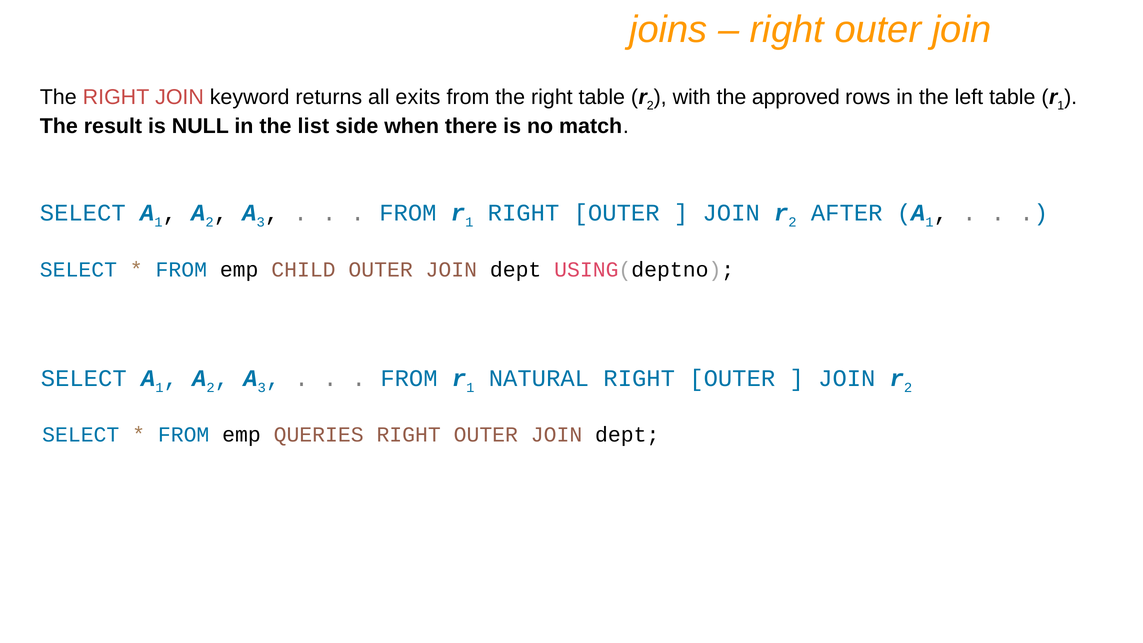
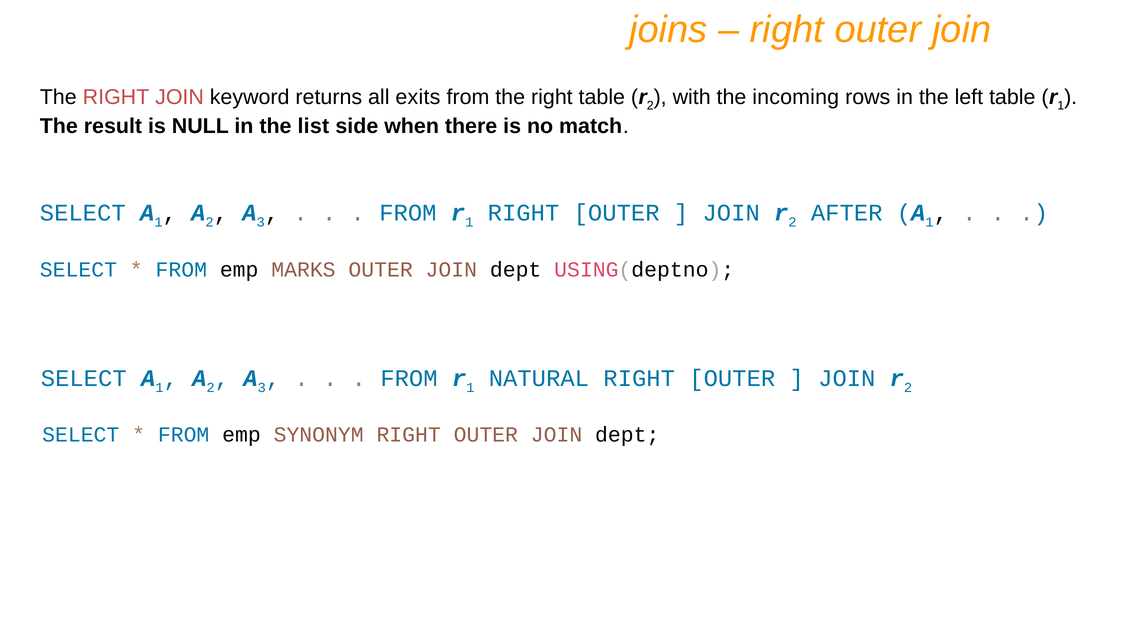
approved: approved -> incoming
CHILD: CHILD -> MARKS
QUERIES: QUERIES -> SYNONYM
